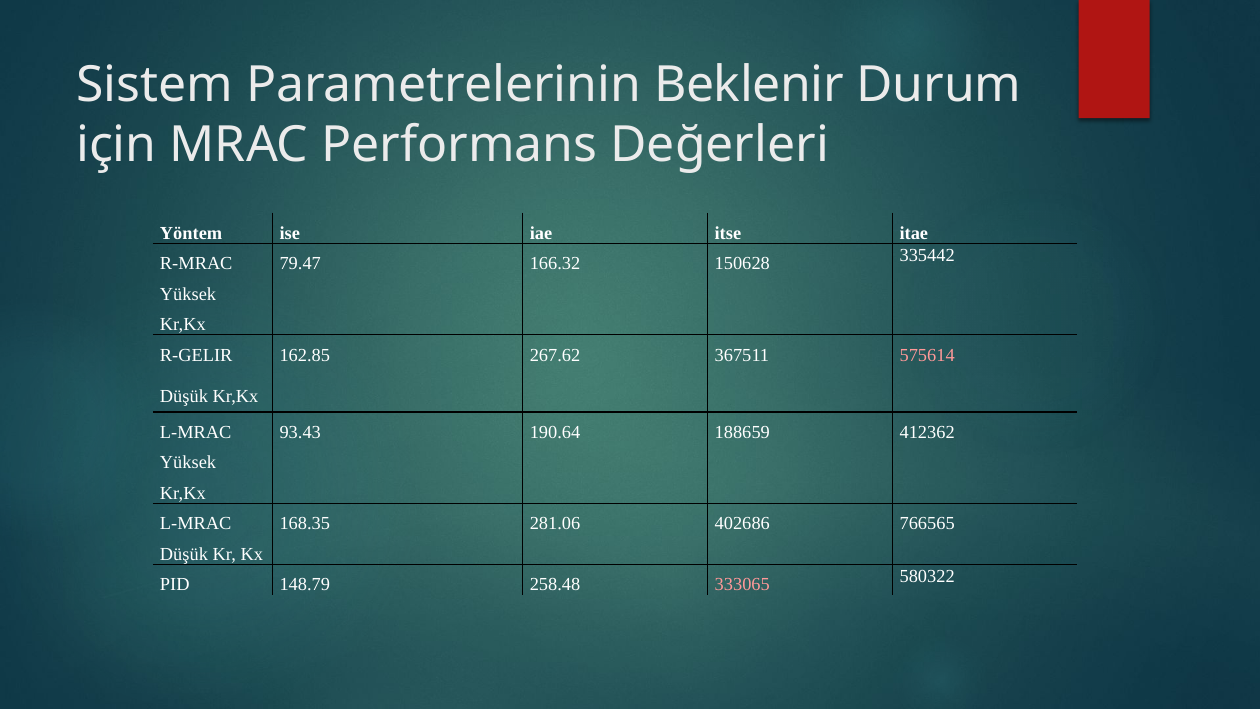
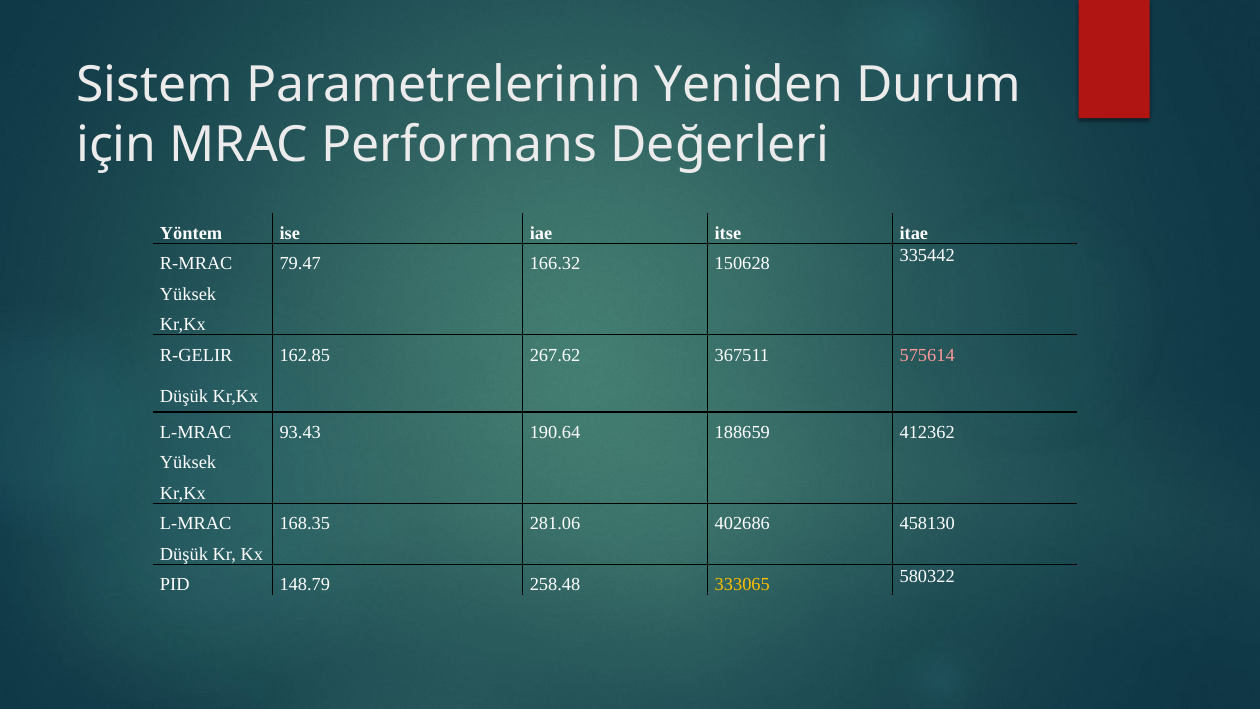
Beklenir: Beklenir -> Yeniden
766565: 766565 -> 458130
333065 colour: pink -> yellow
